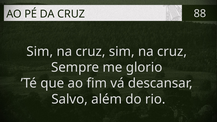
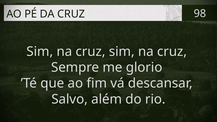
88: 88 -> 98
